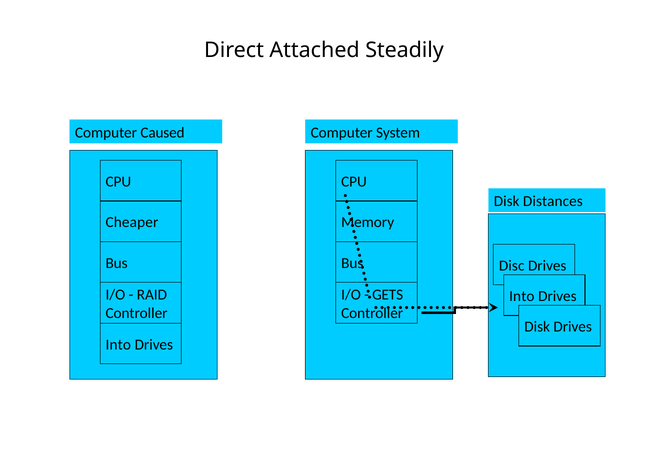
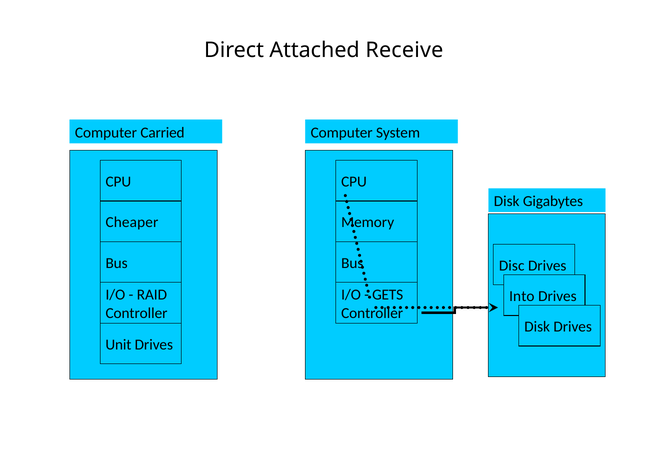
Steadily: Steadily -> Receive
Caused: Caused -> Carried
Distances: Distances -> Gigabytes
Into at (118, 345): Into -> Unit
